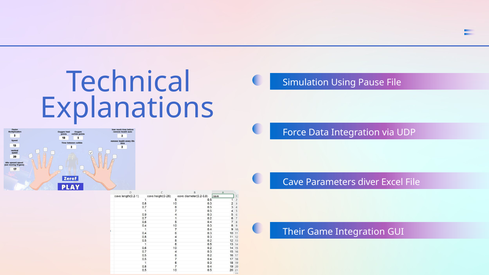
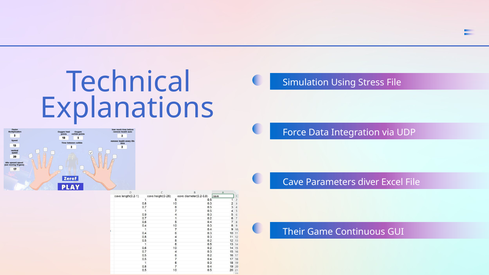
Pause: Pause -> Stress
Game Integration: Integration -> Continuous
